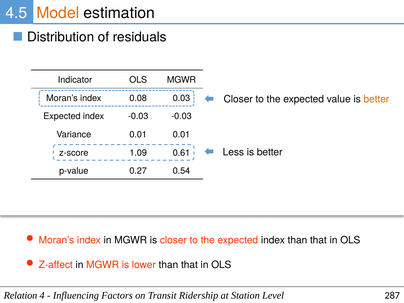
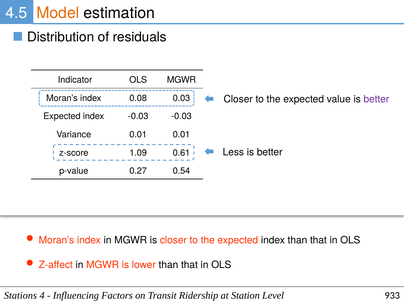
better at (376, 99) colour: orange -> purple
Relation: Relation -> Stations
287: 287 -> 933
